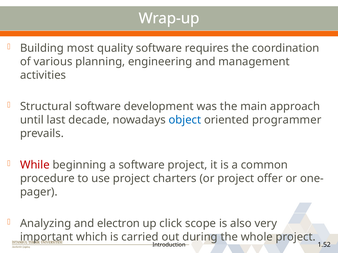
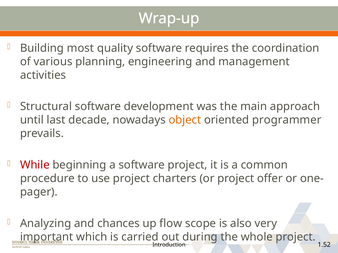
object colour: blue -> orange
electron: electron -> chances
click: click -> flow
